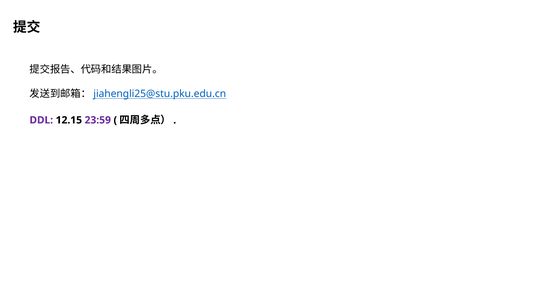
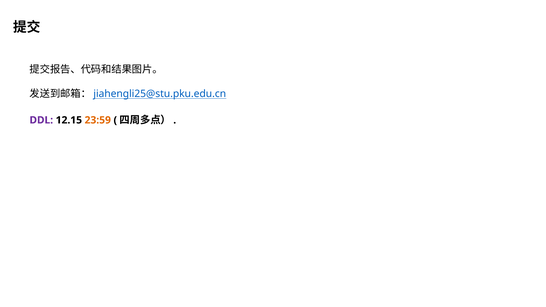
23:59 colour: purple -> orange
